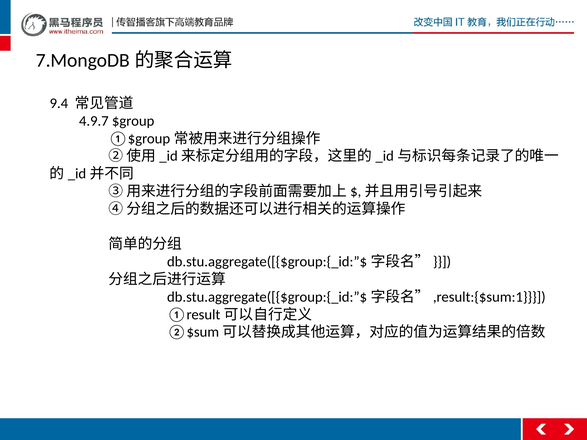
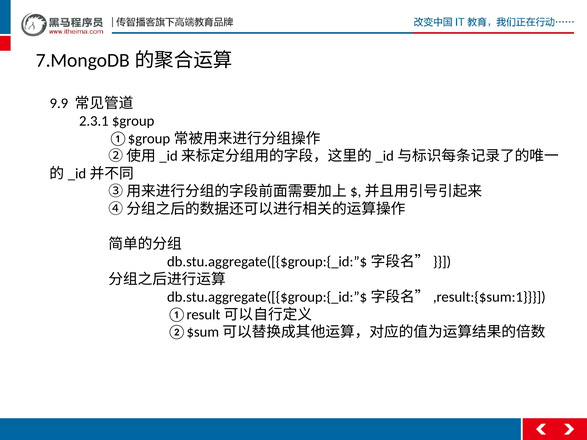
9.4: 9.4 -> 9.9
4.9.7: 4.9.7 -> 2.3.1
